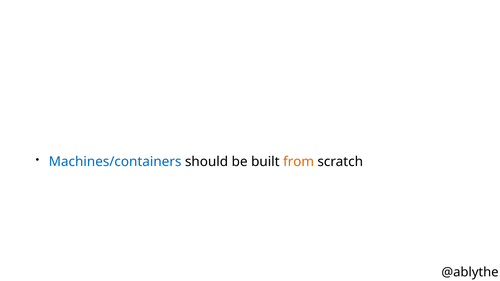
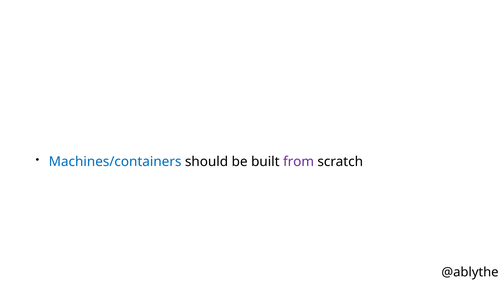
from colour: orange -> purple
